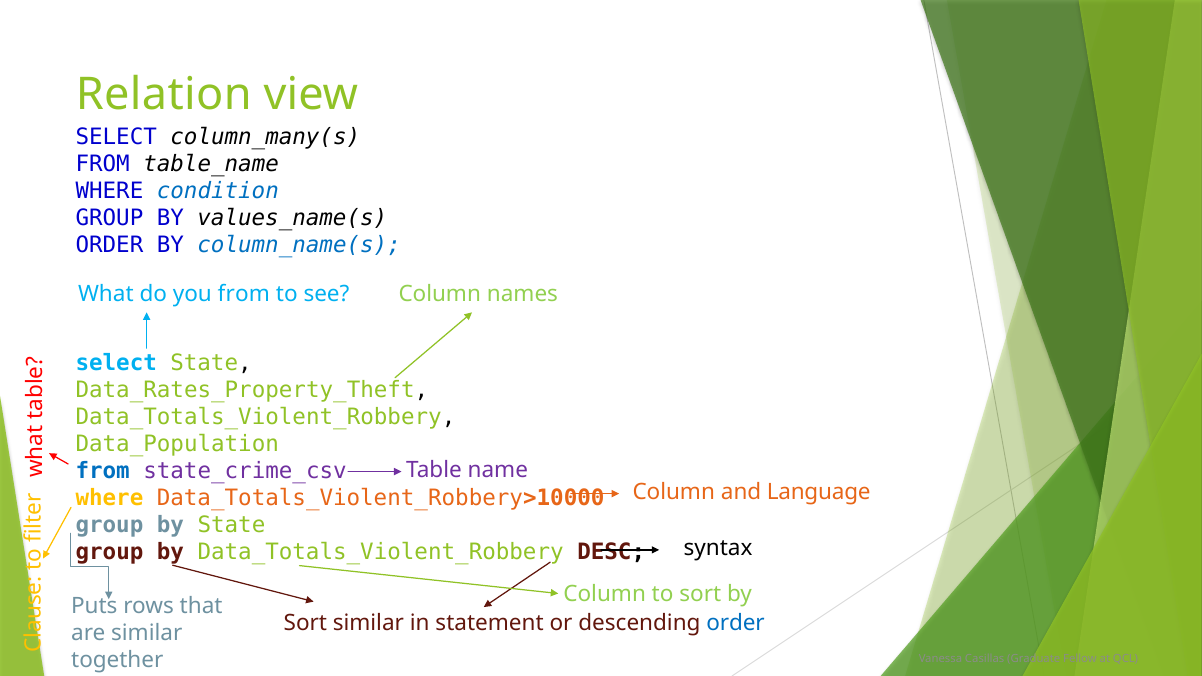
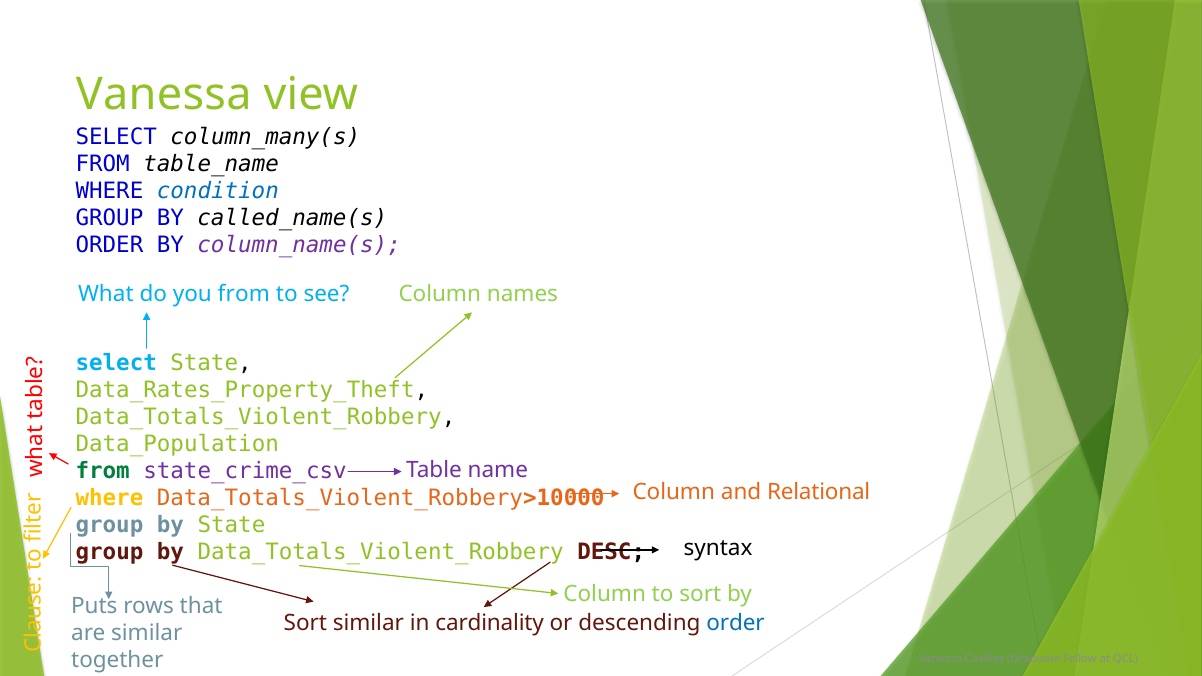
Relation at (164, 95): Relation -> Vanessa
values_name(s: values_name(s -> called_name(s
column_name(s colour: blue -> purple
from at (103, 471) colour: blue -> green
Language: Language -> Relational
statement: statement -> cardinality
